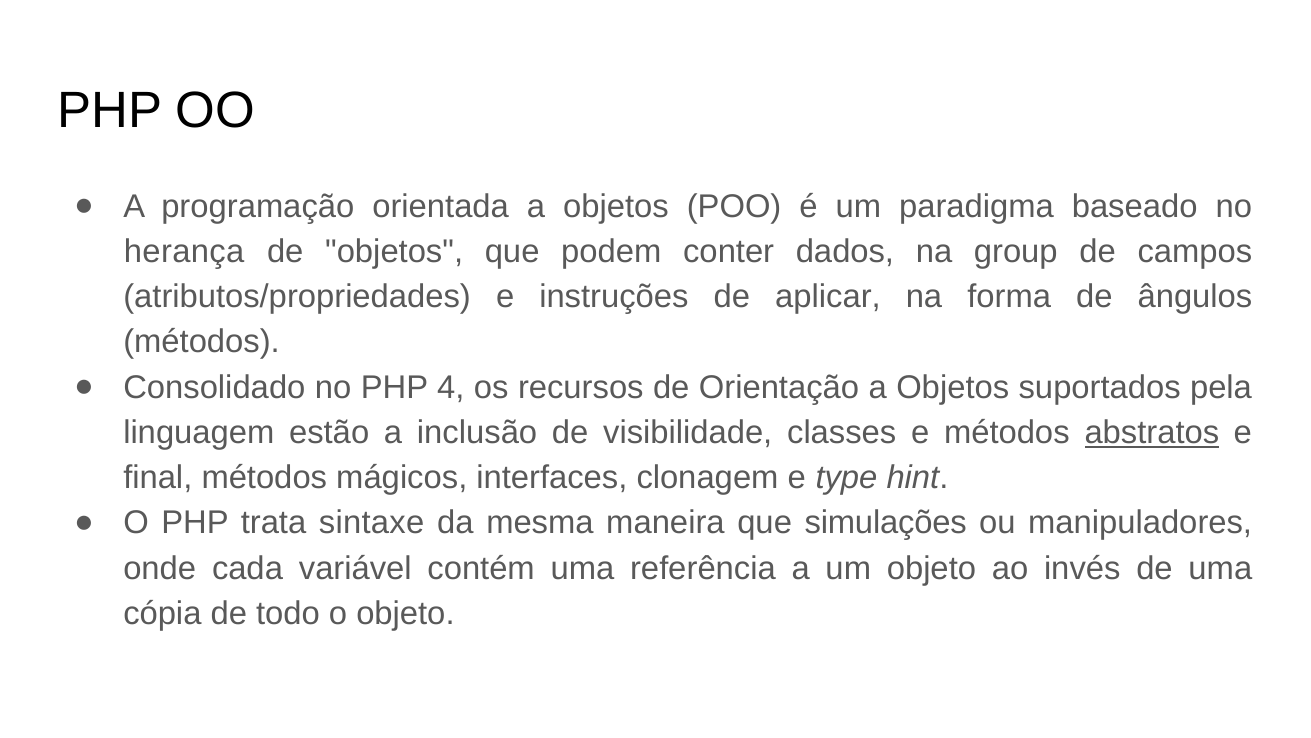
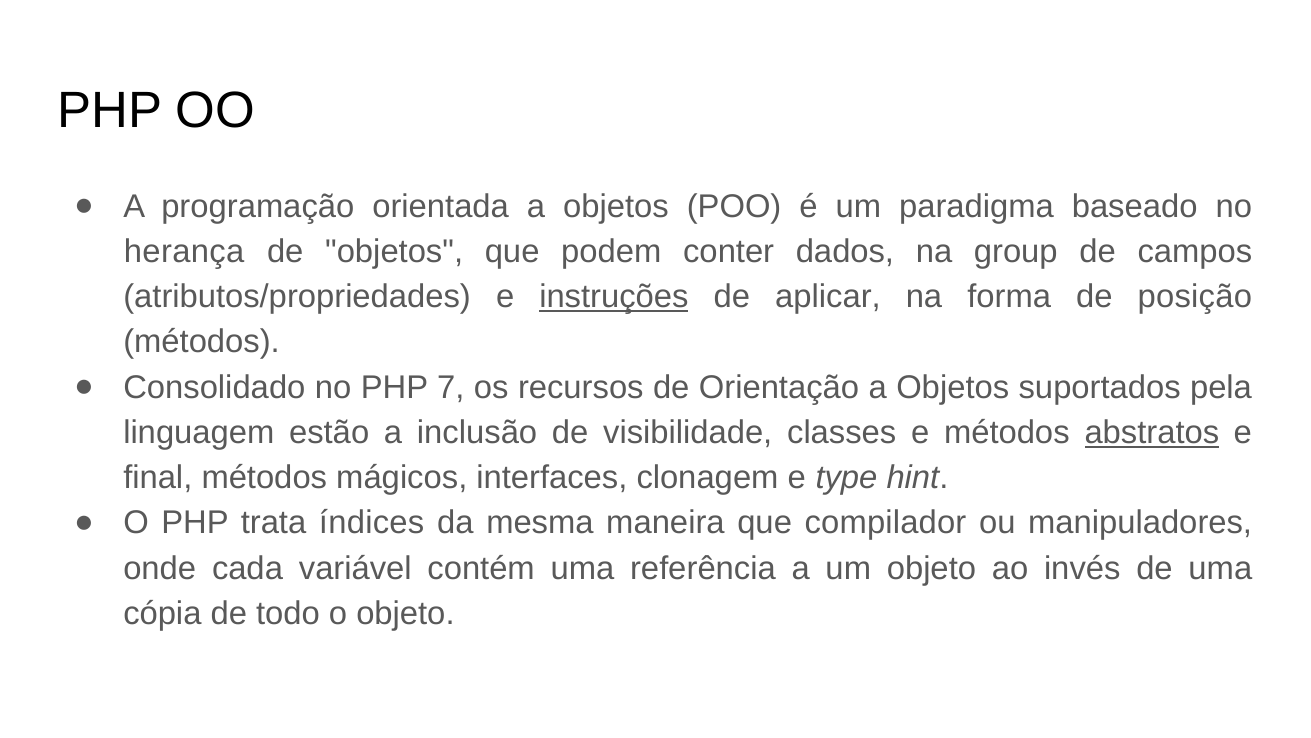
instruções underline: none -> present
ângulos: ângulos -> posição
4: 4 -> 7
sintaxe: sintaxe -> índices
simulações: simulações -> compilador
